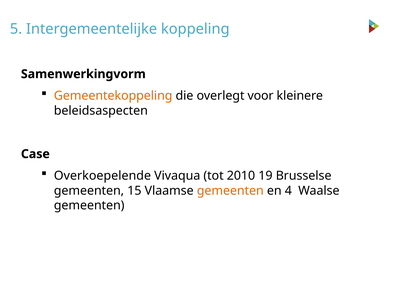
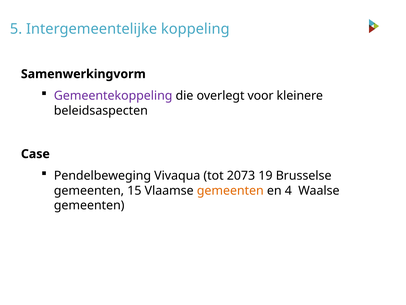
Gemeentekoppeling colour: orange -> purple
Overkoepelende: Overkoepelende -> Pendelbeweging
2010: 2010 -> 2073
